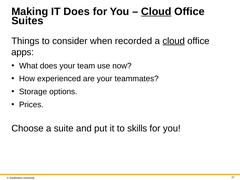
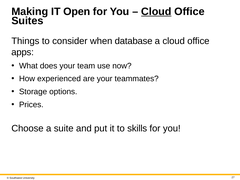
IT Does: Does -> Open
recorded: recorded -> database
cloud at (174, 41) underline: present -> none
